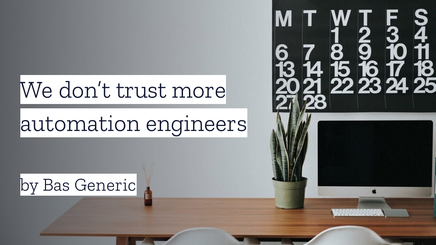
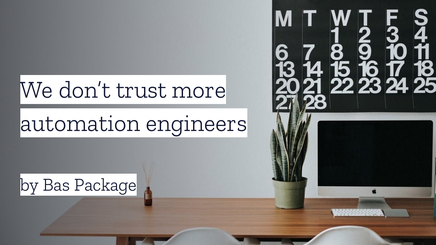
Generic: Generic -> Package
